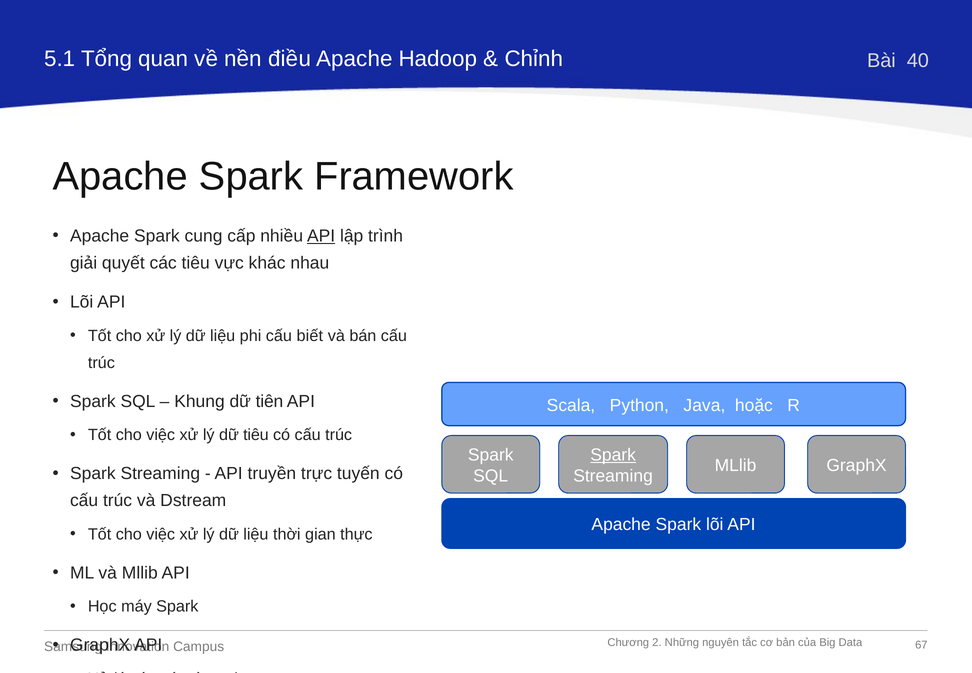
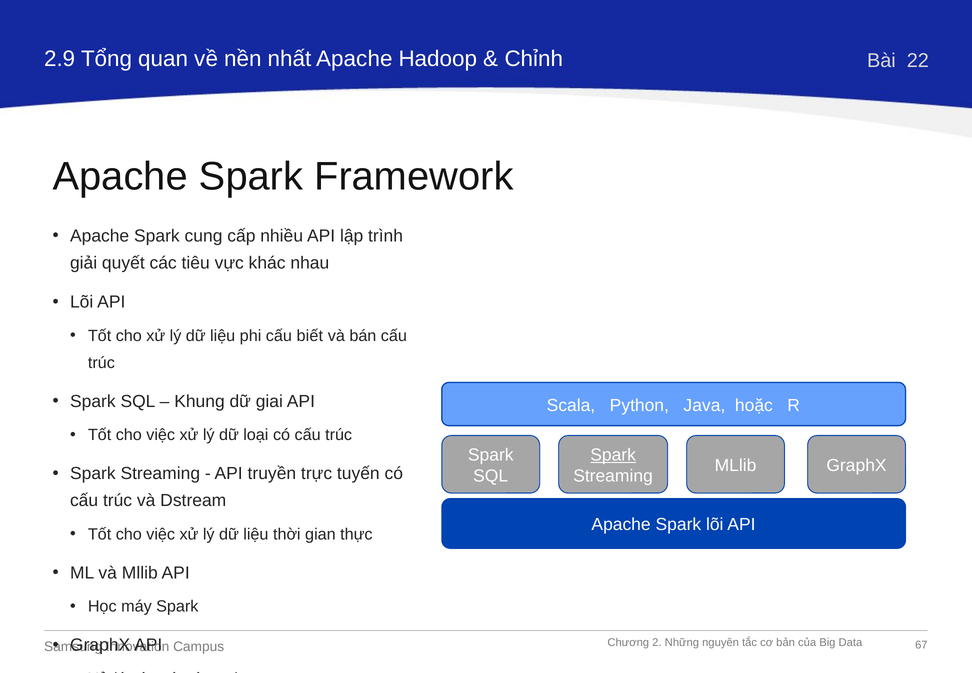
5.1: 5.1 -> 2.9
điều: điều -> nhất
40: 40 -> 22
API at (321, 236) underline: present -> none
tiên: tiên -> giai
dữ tiêu: tiêu -> loại
